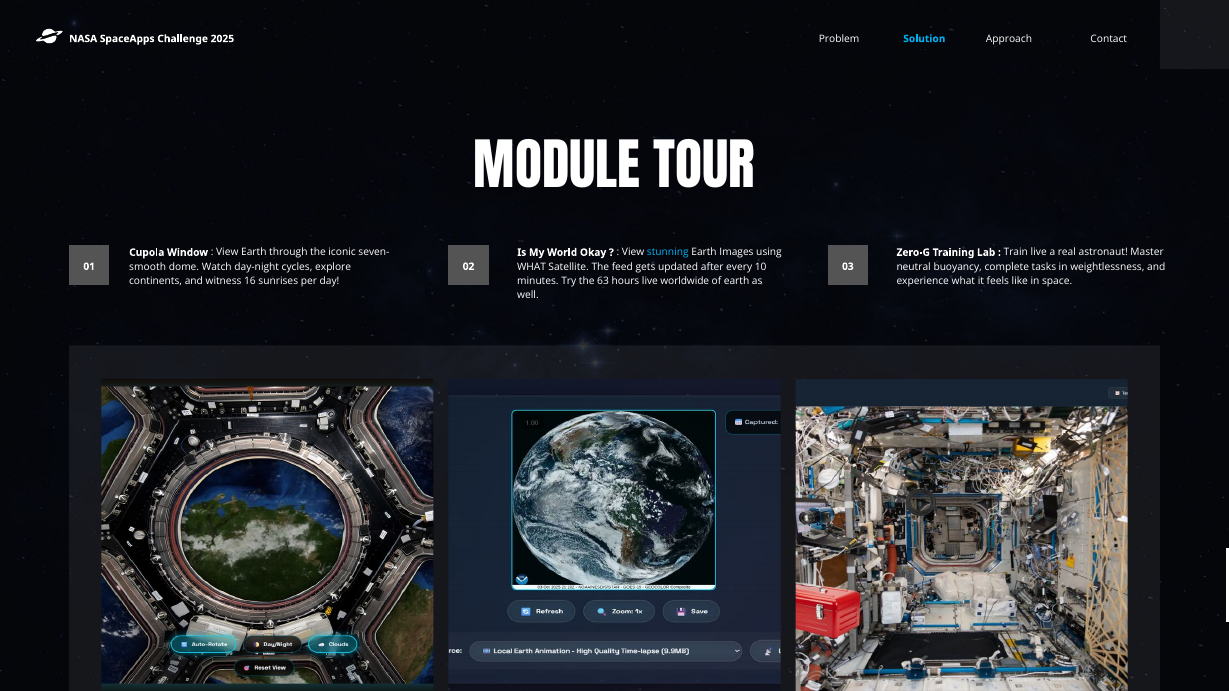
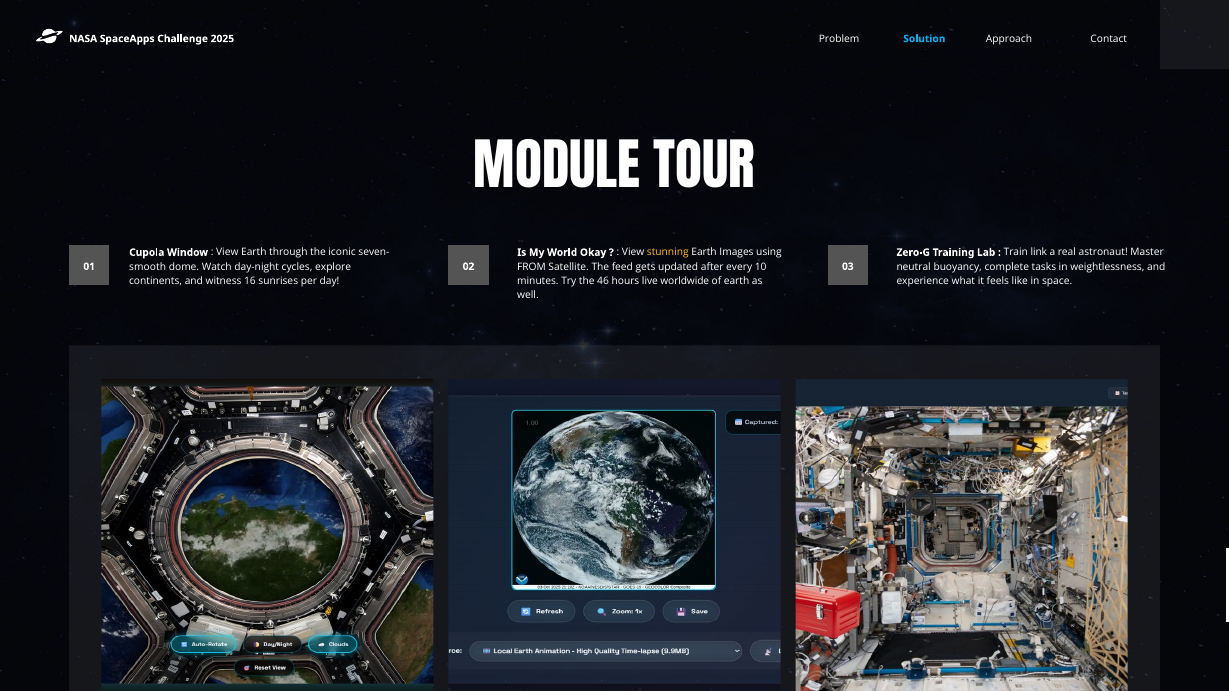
stunning colour: light blue -> yellow
Train live: live -> link
WHAT at (532, 267): WHAT -> FROM
63: 63 -> 46
